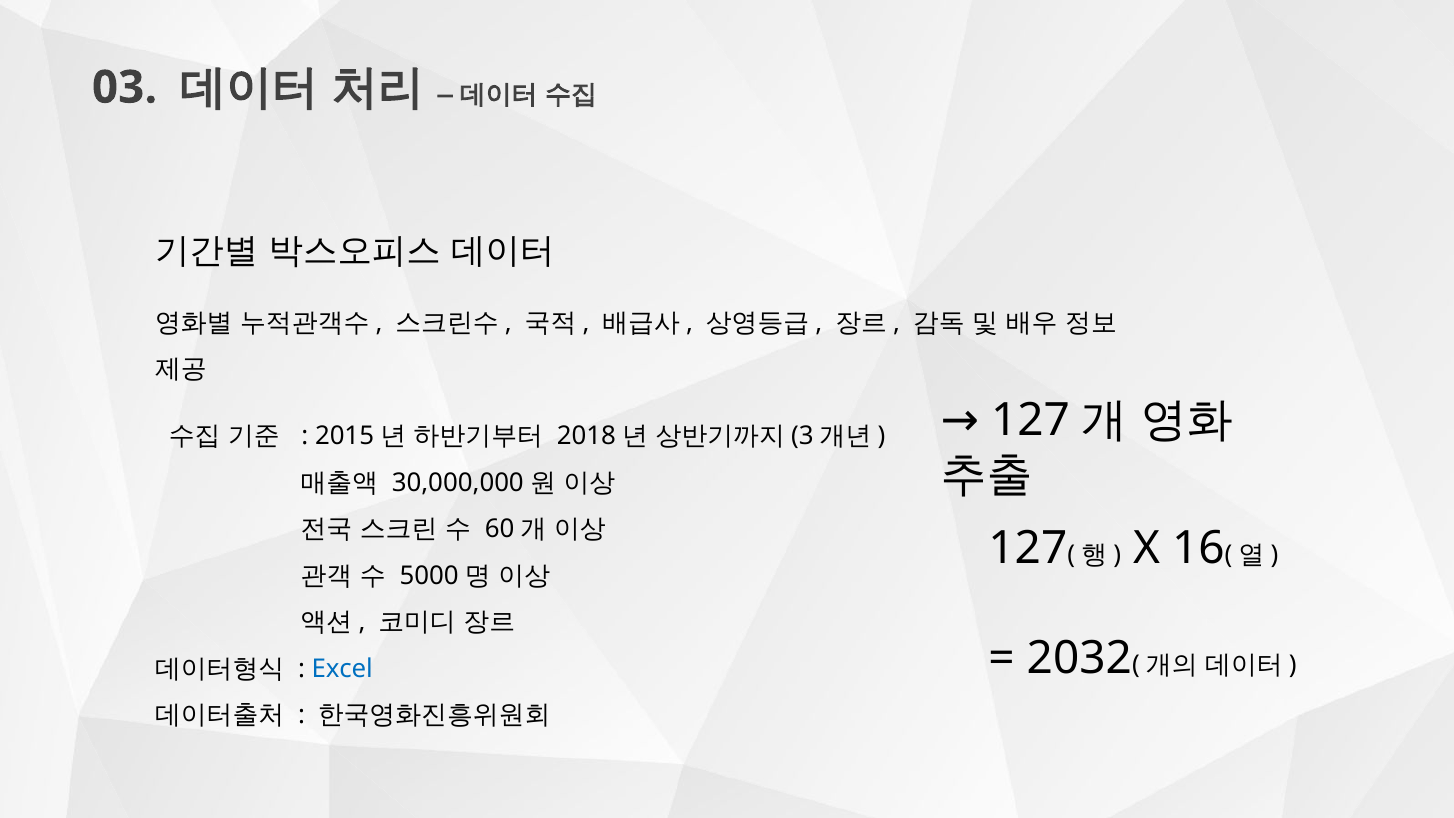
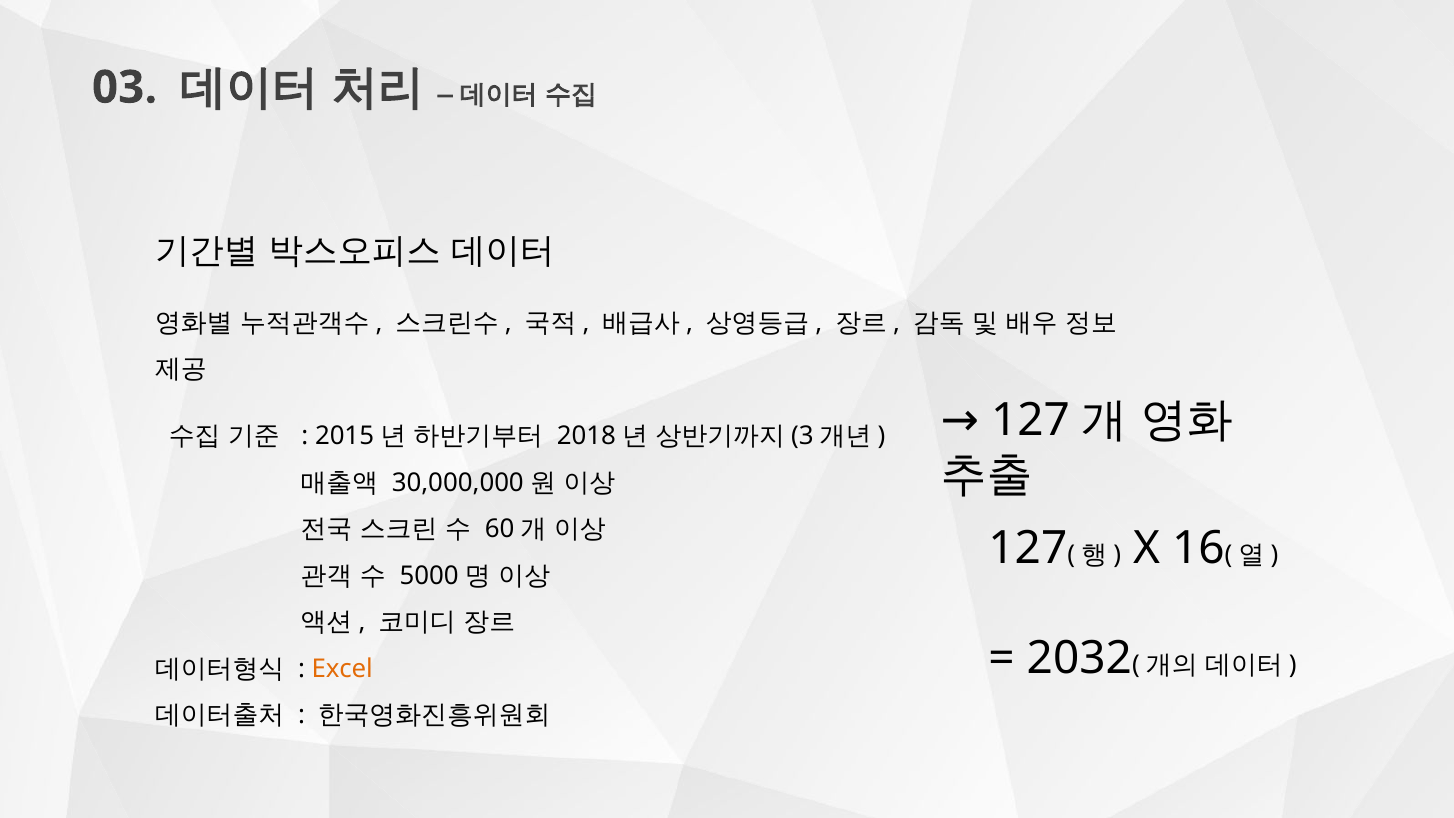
Excel colour: blue -> orange
